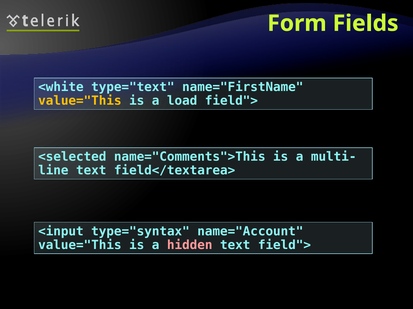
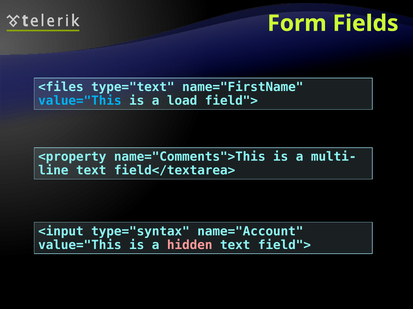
<white: <white -> <files
value="This at (80, 101) colour: yellow -> light blue
<selected: <selected -> <property
